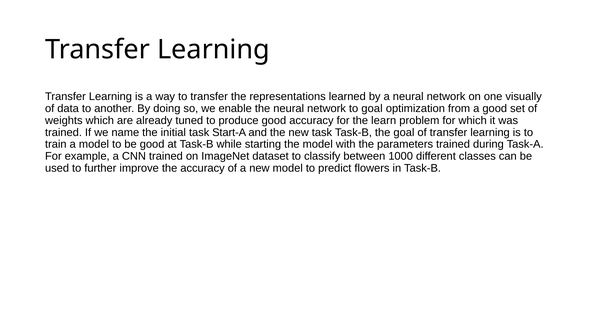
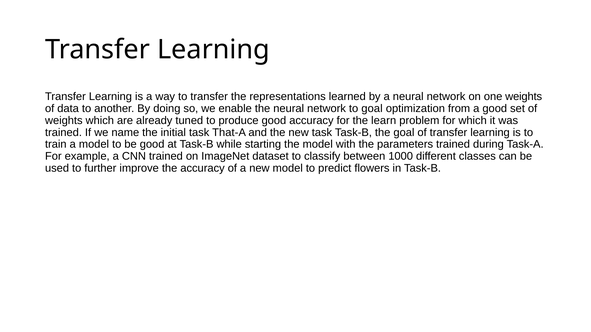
one visually: visually -> weights
Start-A: Start-A -> That-A
